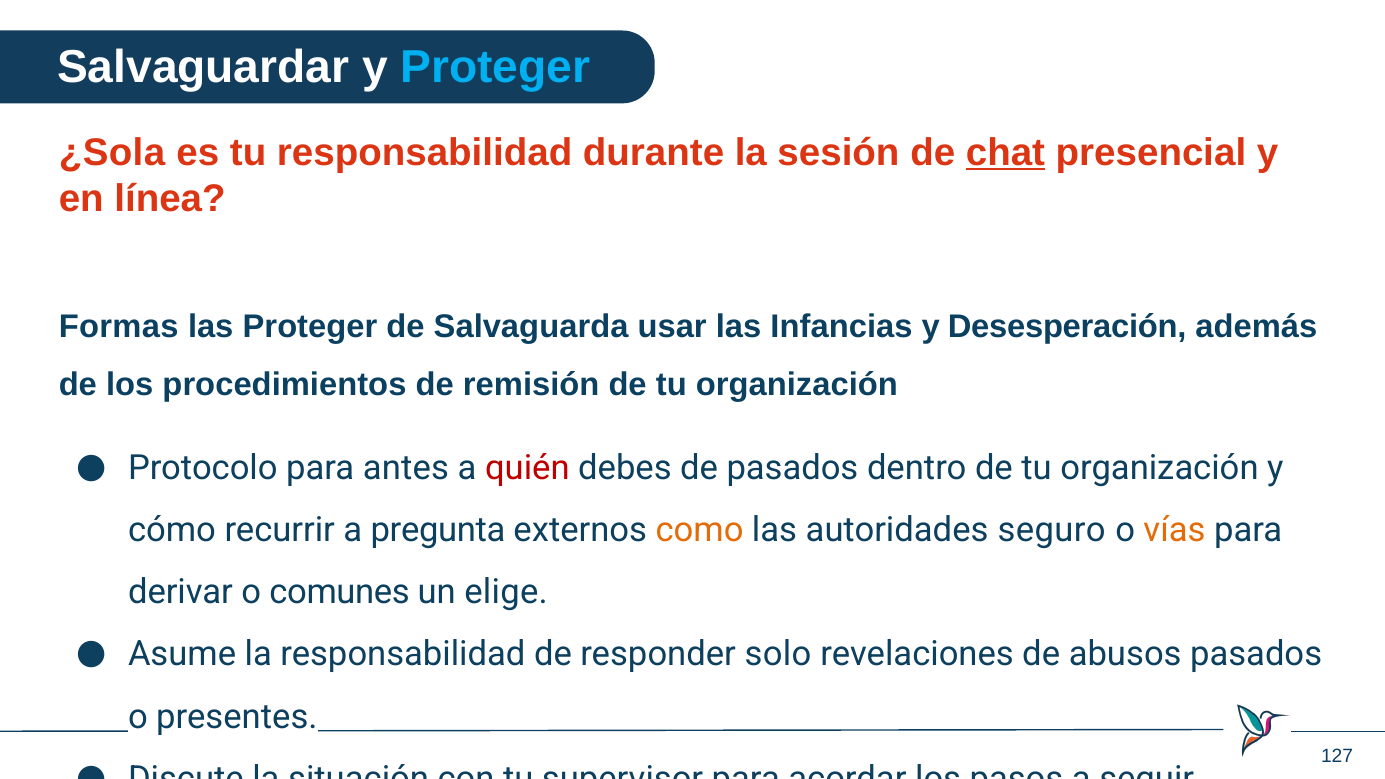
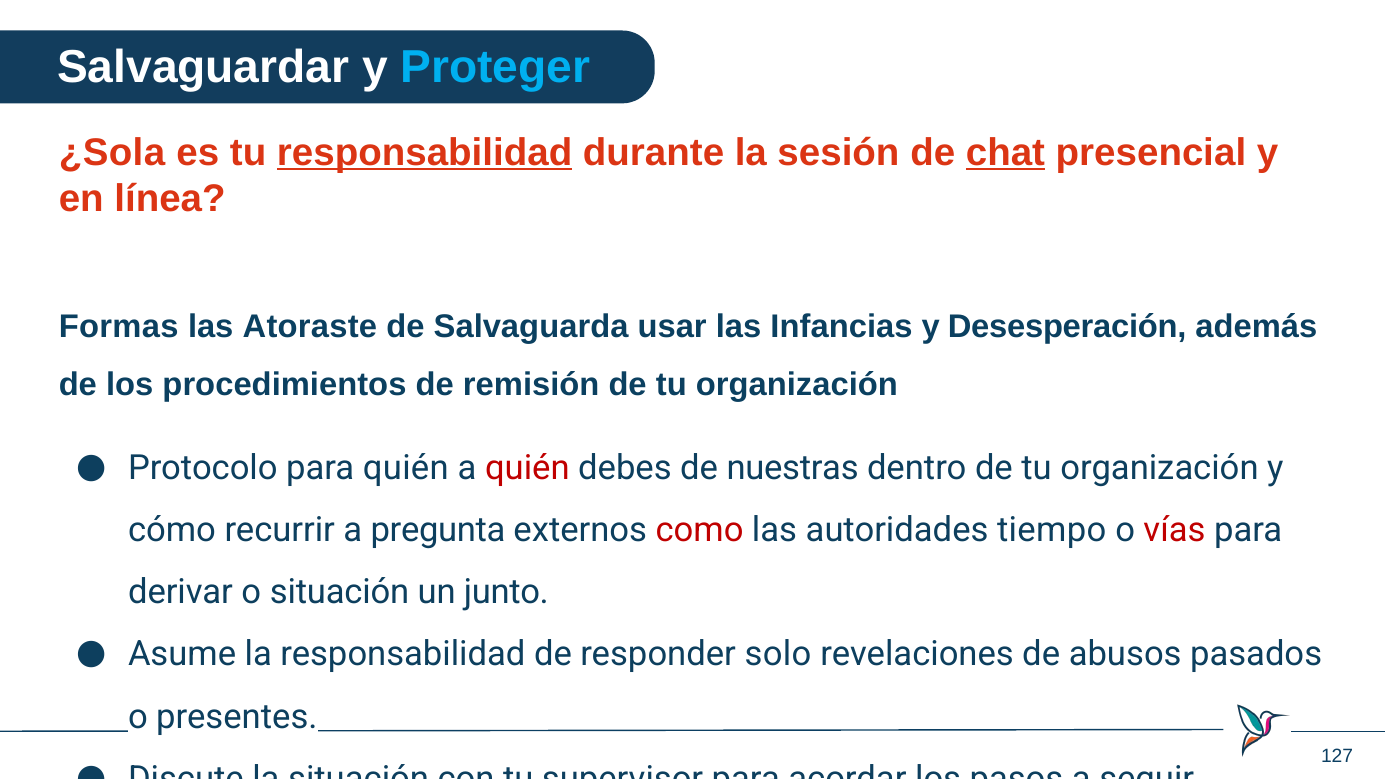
responsabilidad at (425, 152) underline: none -> present
las Proteger: Proteger -> Atoraste
para antes: antes -> quién
de pasados: pasados -> nuestras
como colour: orange -> red
seguro: seguro -> tiempo
vías colour: orange -> red
o comunes: comunes -> situación
elige: elige -> junto
